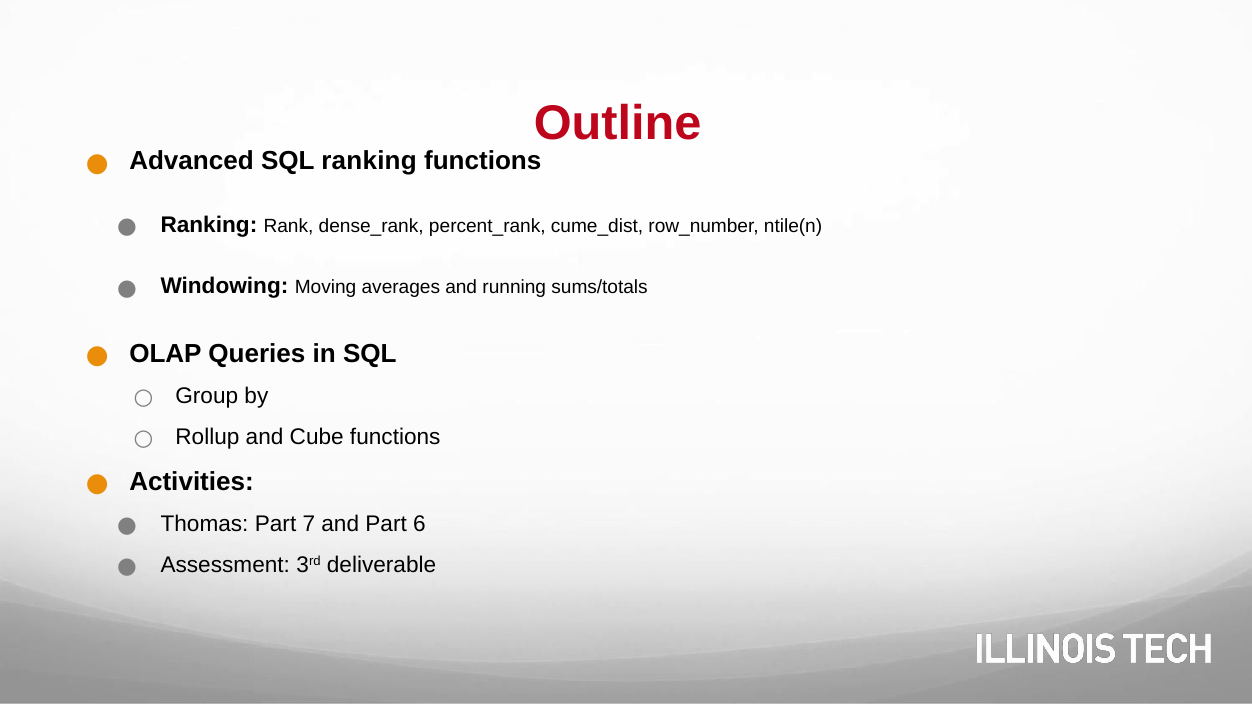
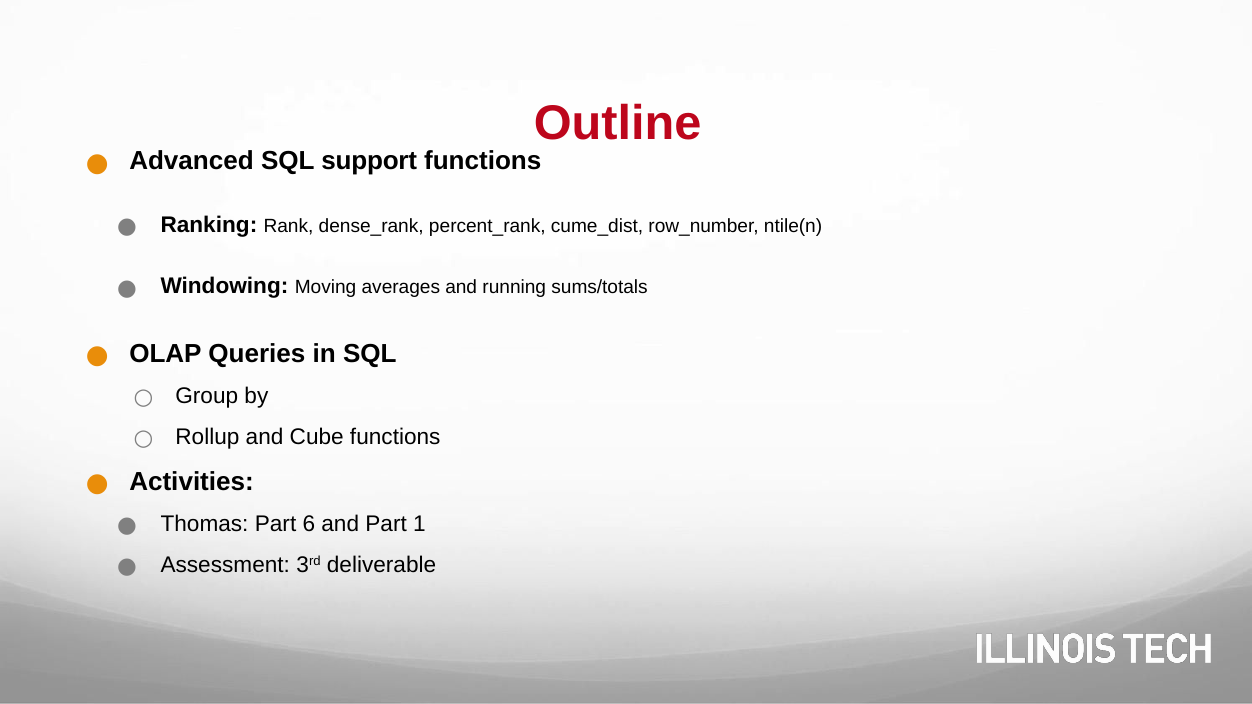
SQL ranking: ranking -> support
7: 7 -> 6
6: 6 -> 1
